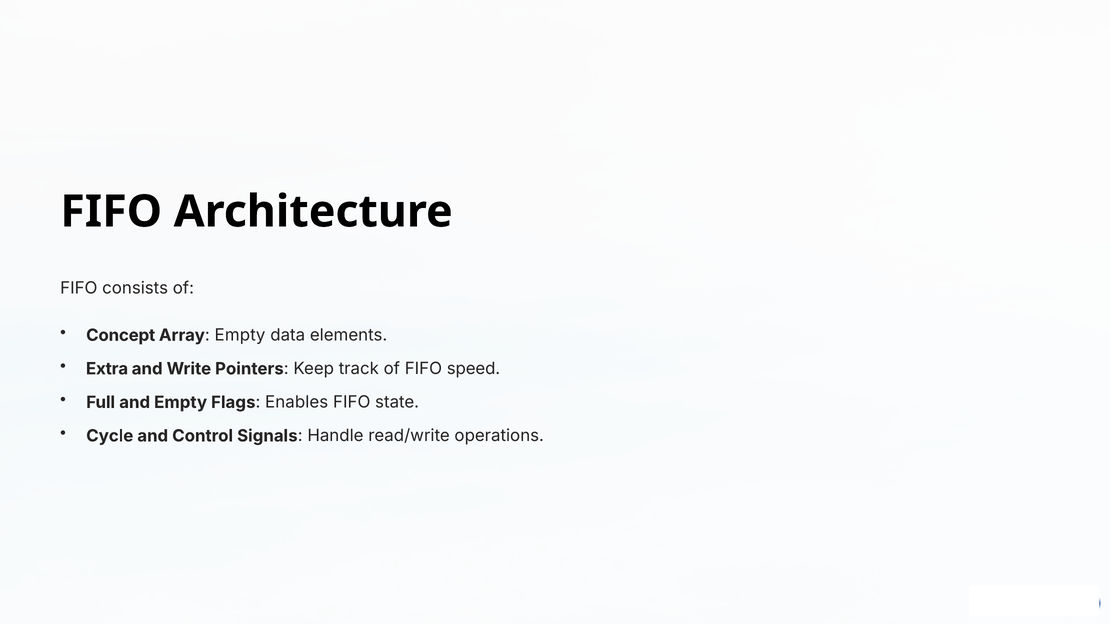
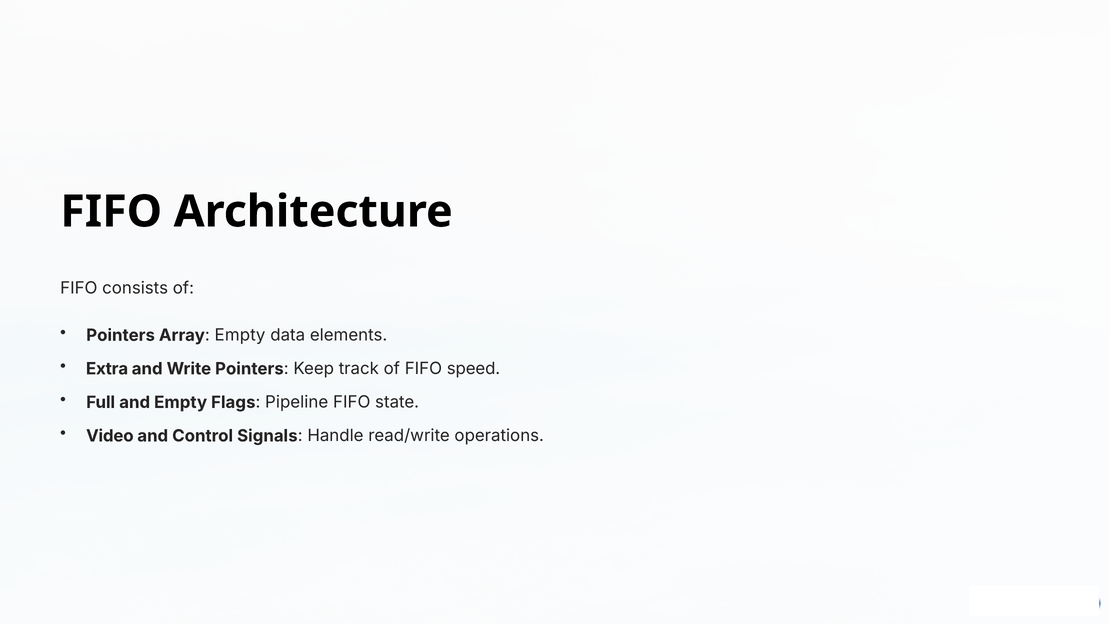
Concept at (121, 335): Concept -> Pointers
Enables: Enables -> Pipeline
Cycle: Cycle -> Video
